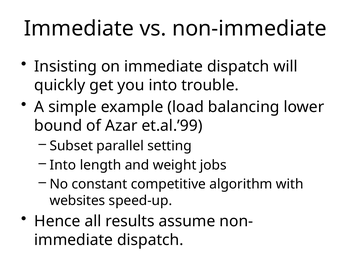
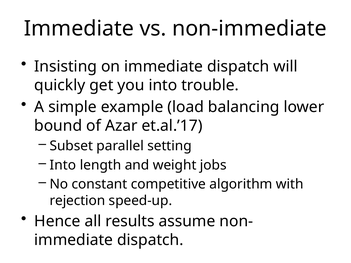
et.al.’99: et.al.’99 -> et.al.’17
websites: websites -> rejection
